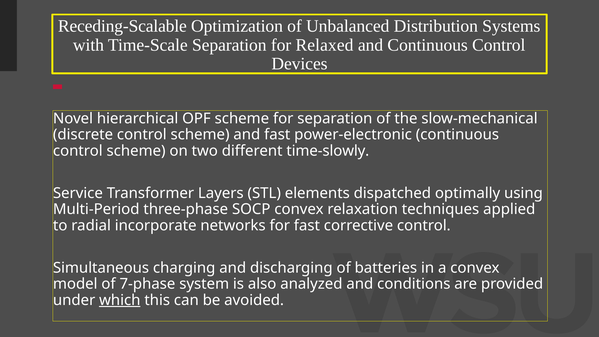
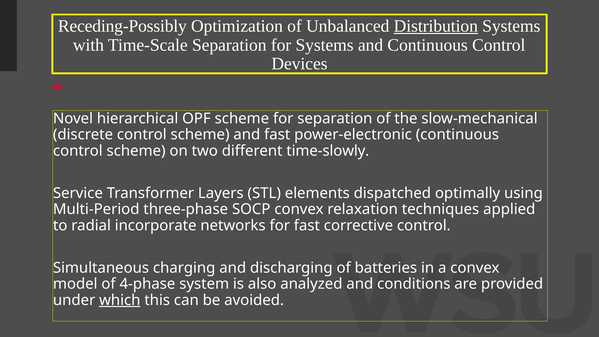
Receding-Scalable: Receding-Scalable -> Receding-Possibly
Distribution underline: none -> present
for Relaxed: Relaxed -> Systems
7-phase: 7-phase -> 4-phase
